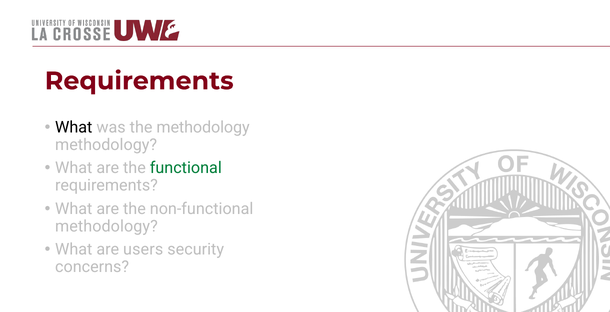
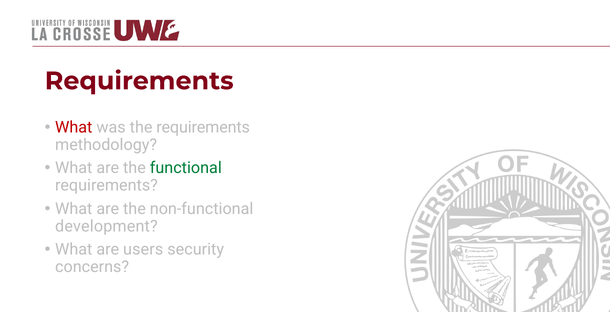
What at (74, 127) colour: black -> red
the methodology: methodology -> requirements
methodology at (106, 226): methodology -> development
